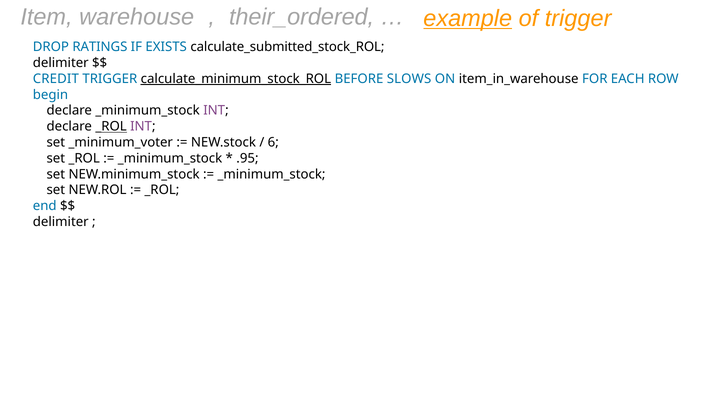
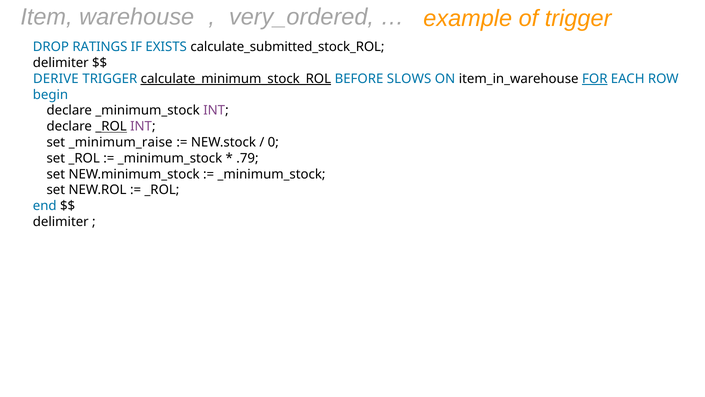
their_ordered: their_ordered -> very_ordered
example underline: present -> none
CREDIT: CREDIT -> DERIVE
FOR underline: none -> present
_minimum_voter: _minimum_voter -> _minimum_raise
6: 6 -> 0
.95: .95 -> .79
